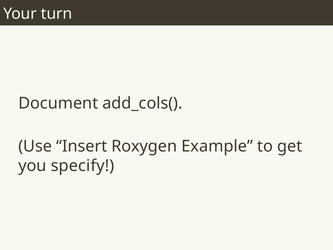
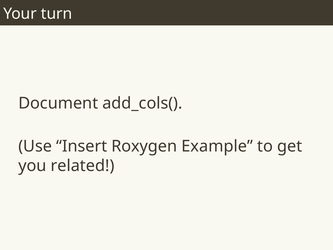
specify: specify -> related
